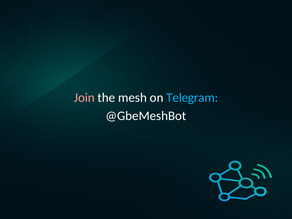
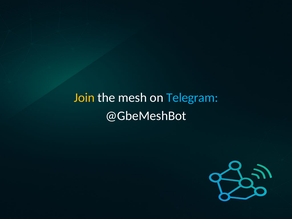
Join colour: pink -> yellow
